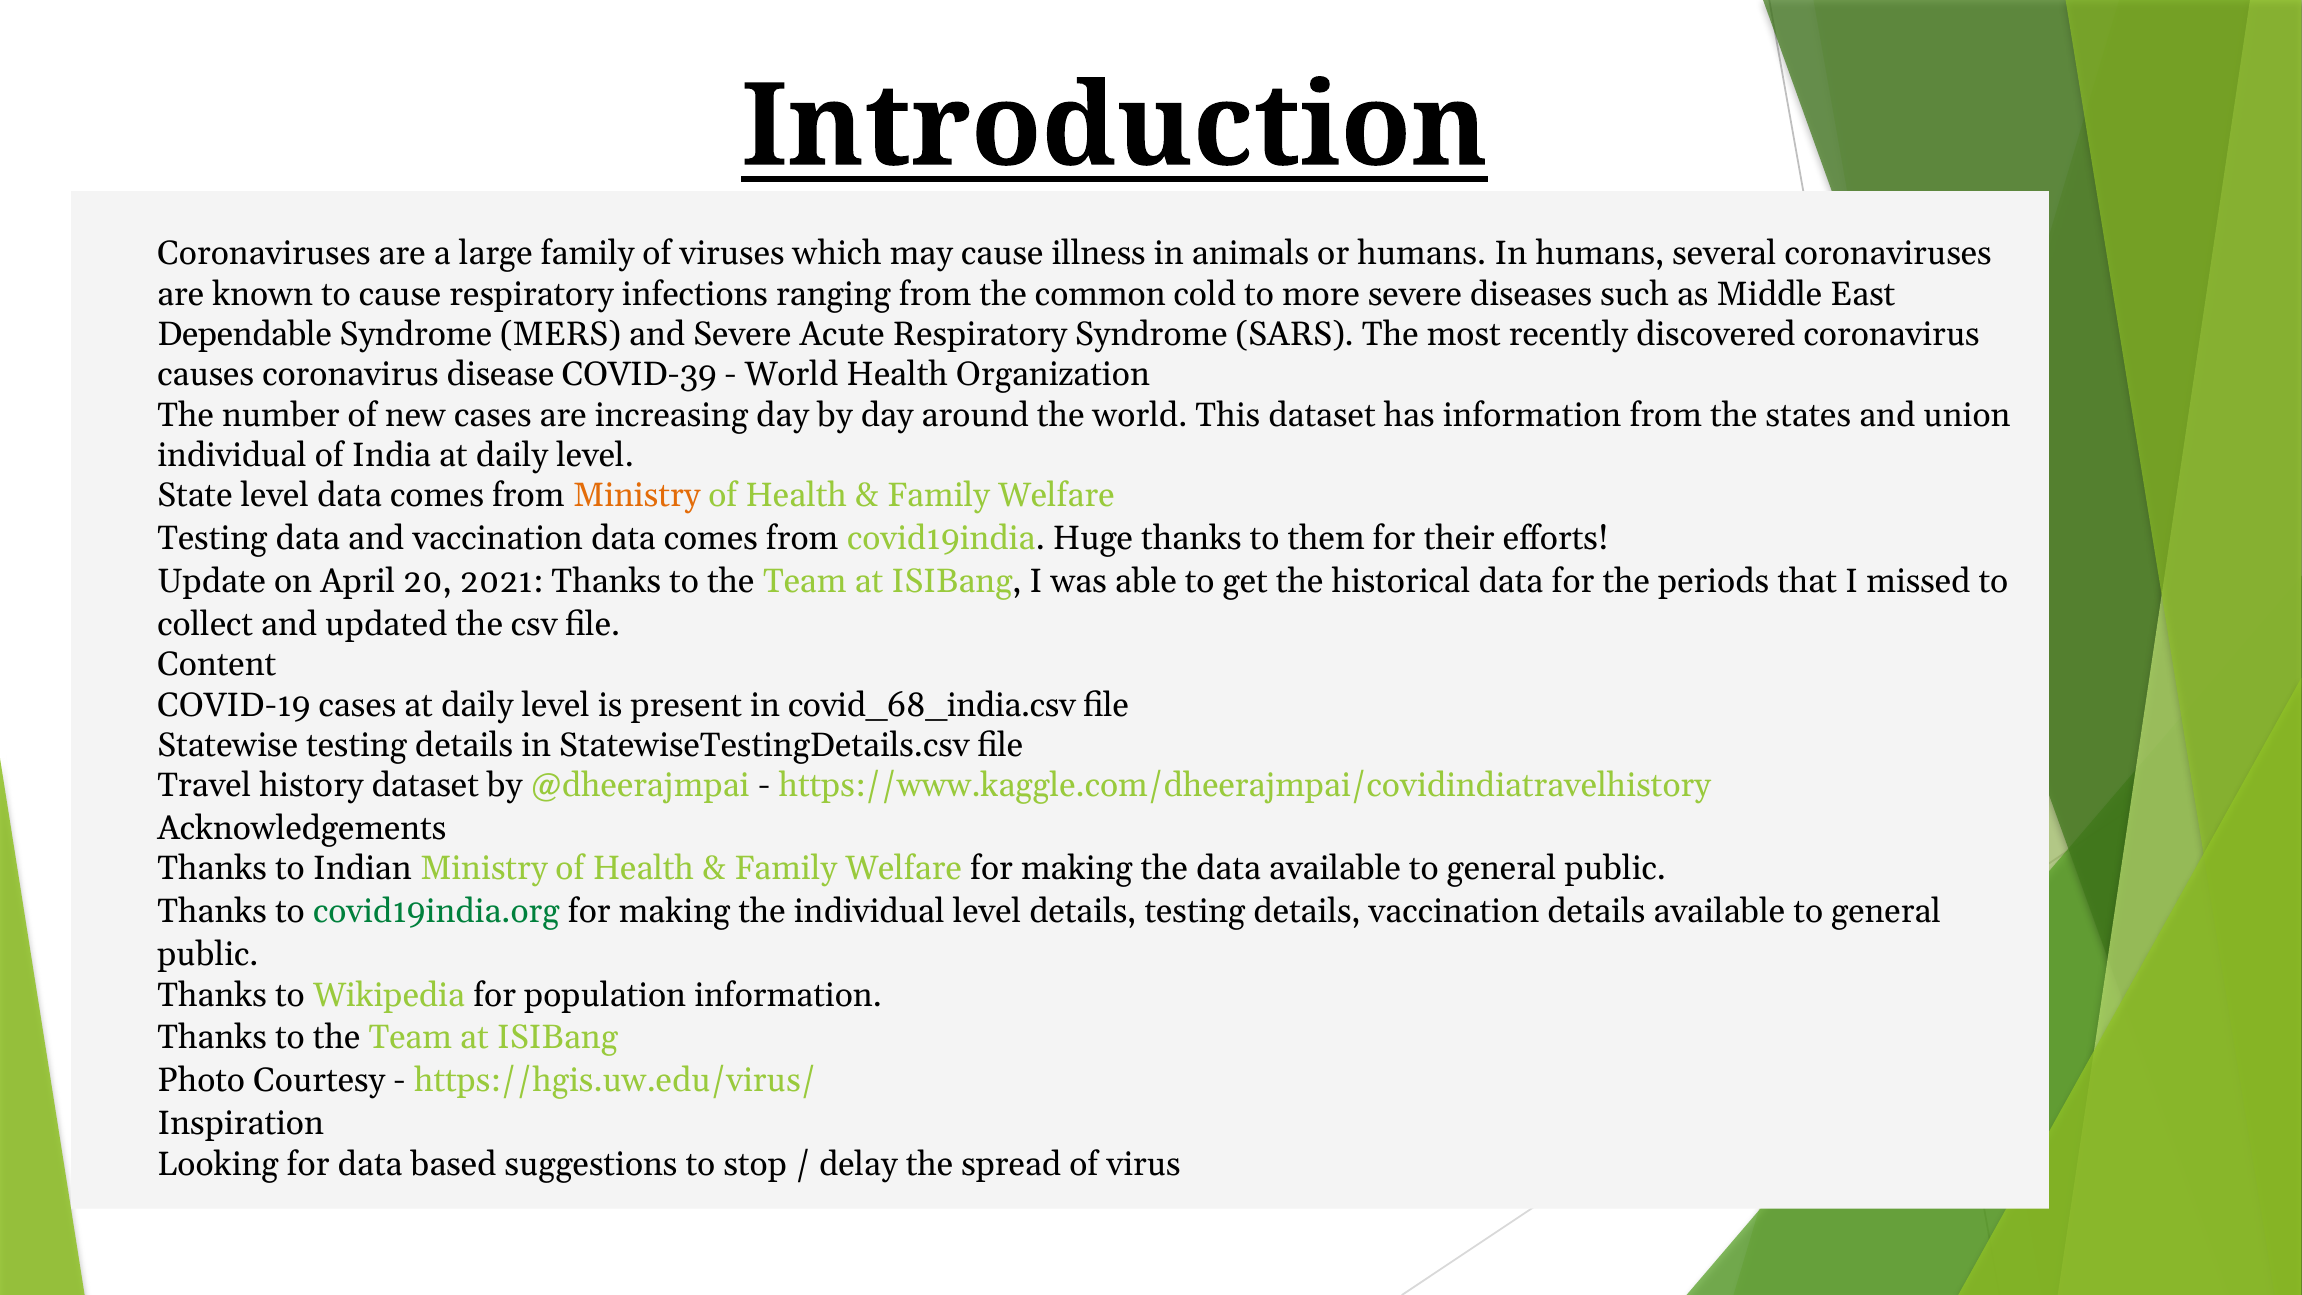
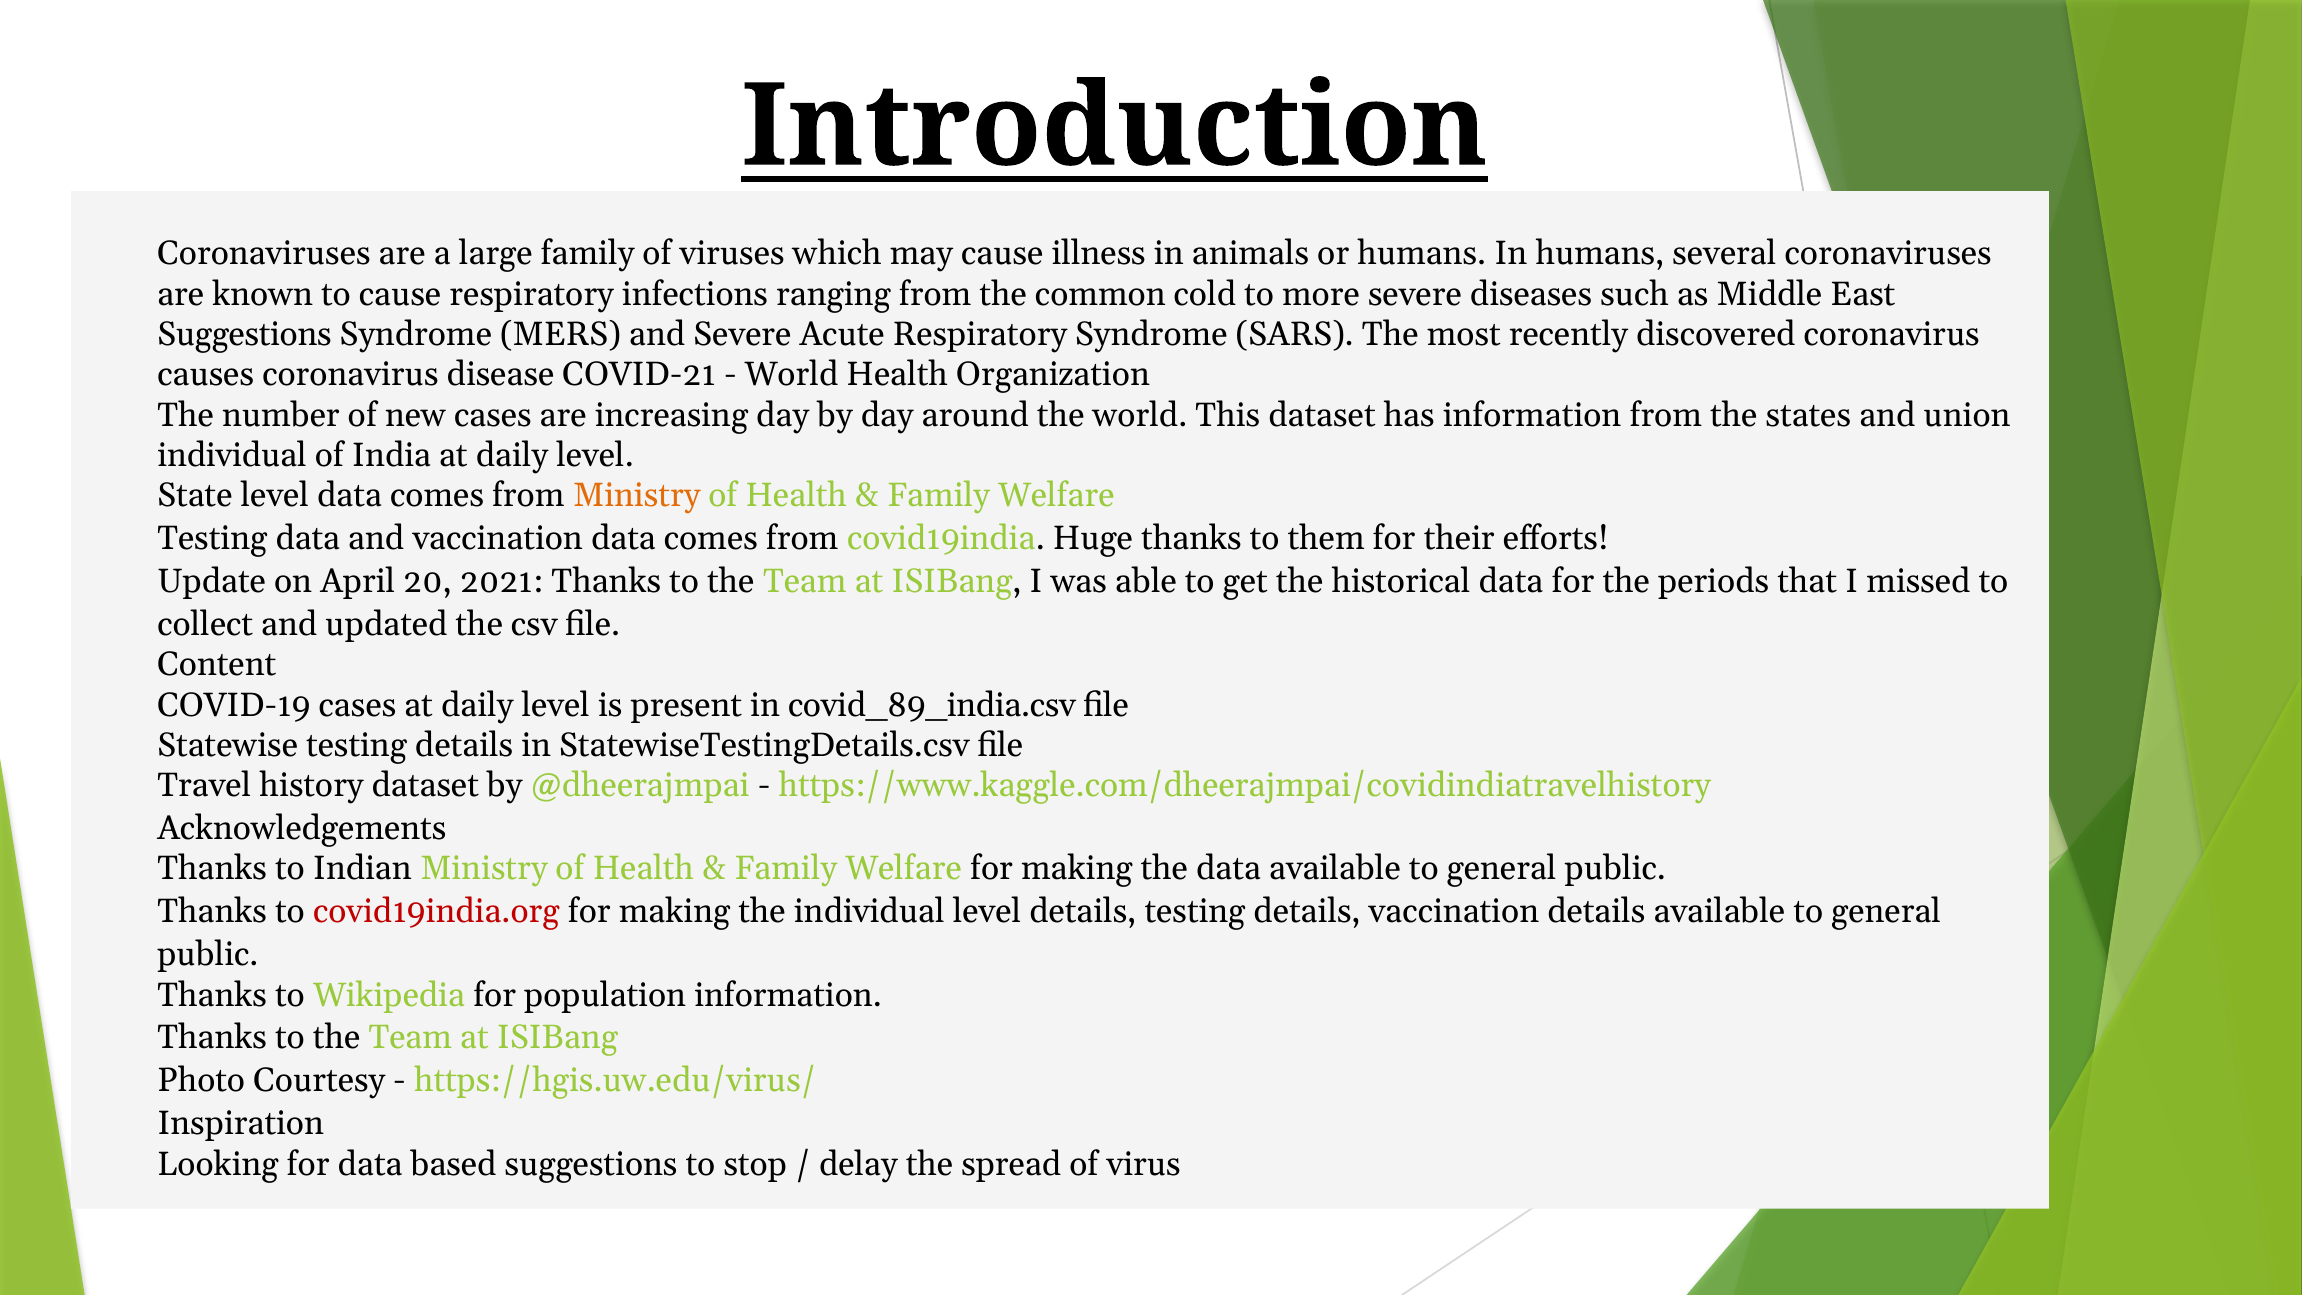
Dependable at (245, 334): Dependable -> Suggestions
COVID-39: COVID-39 -> COVID-21
covid_68_india.csv: covid_68_india.csv -> covid_89_india.csv
covid19india.org colour: green -> red
